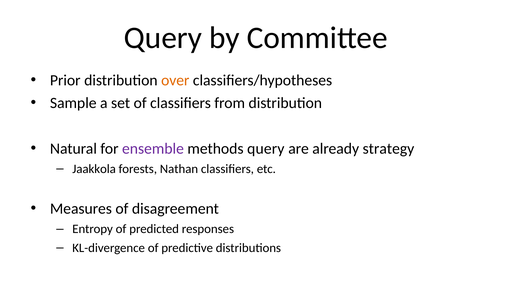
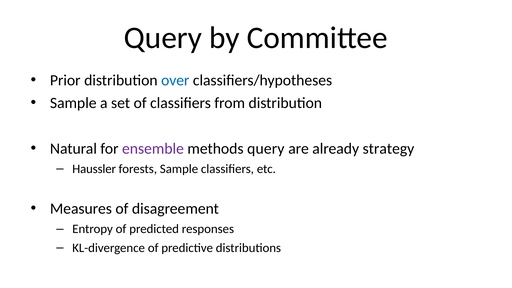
over colour: orange -> blue
Jaakkola: Jaakkola -> Haussler
forests Nathan: Nathan -> Sample
